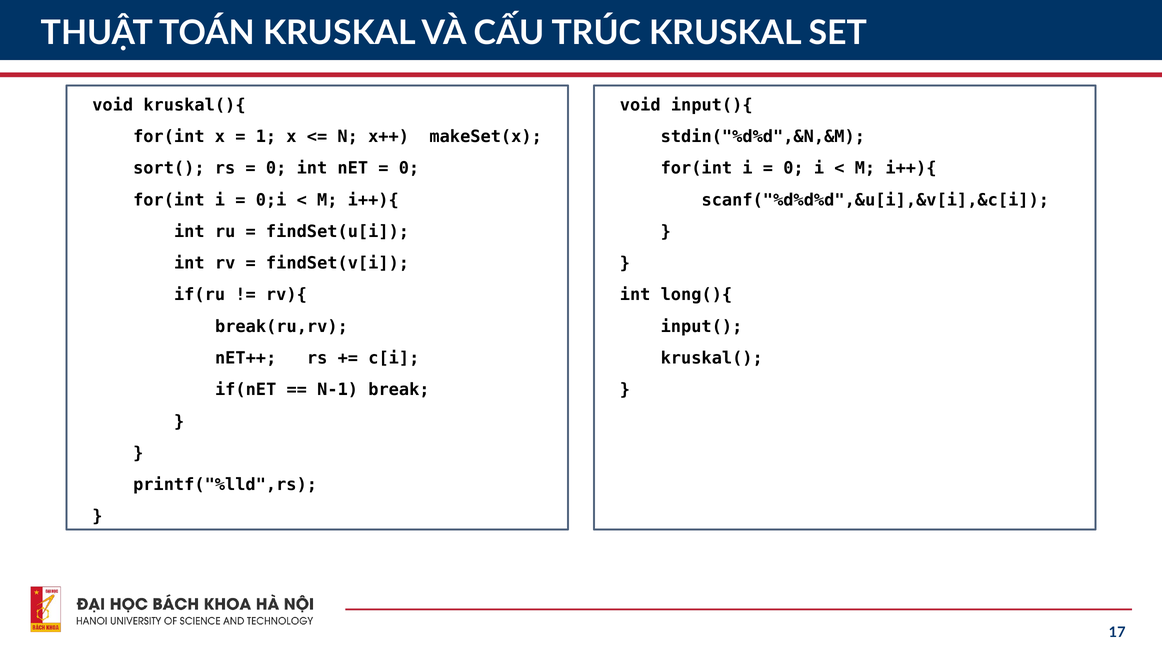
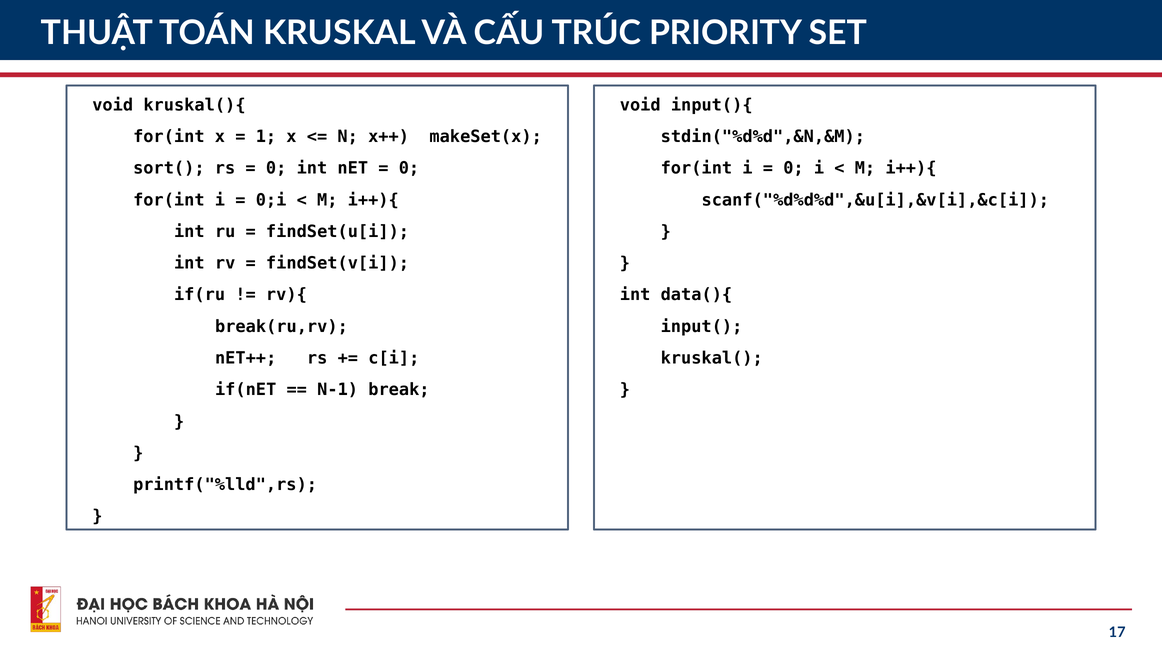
TRÚC KRUSKAL: KRUSKAL -> PRIORITY
long(){: long(){ -> data(){
